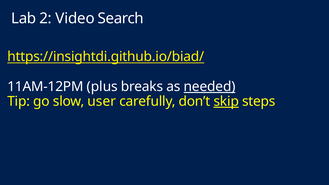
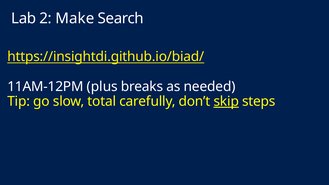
Video: Video -> Make
needed underline: present -> none
user: user -> total
